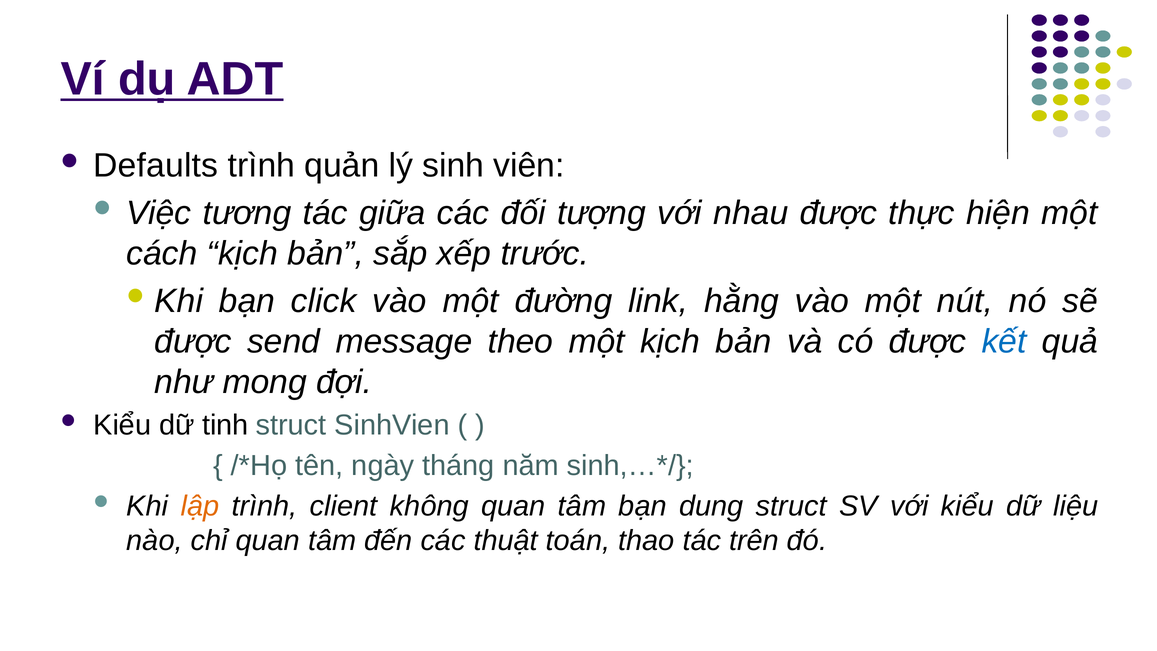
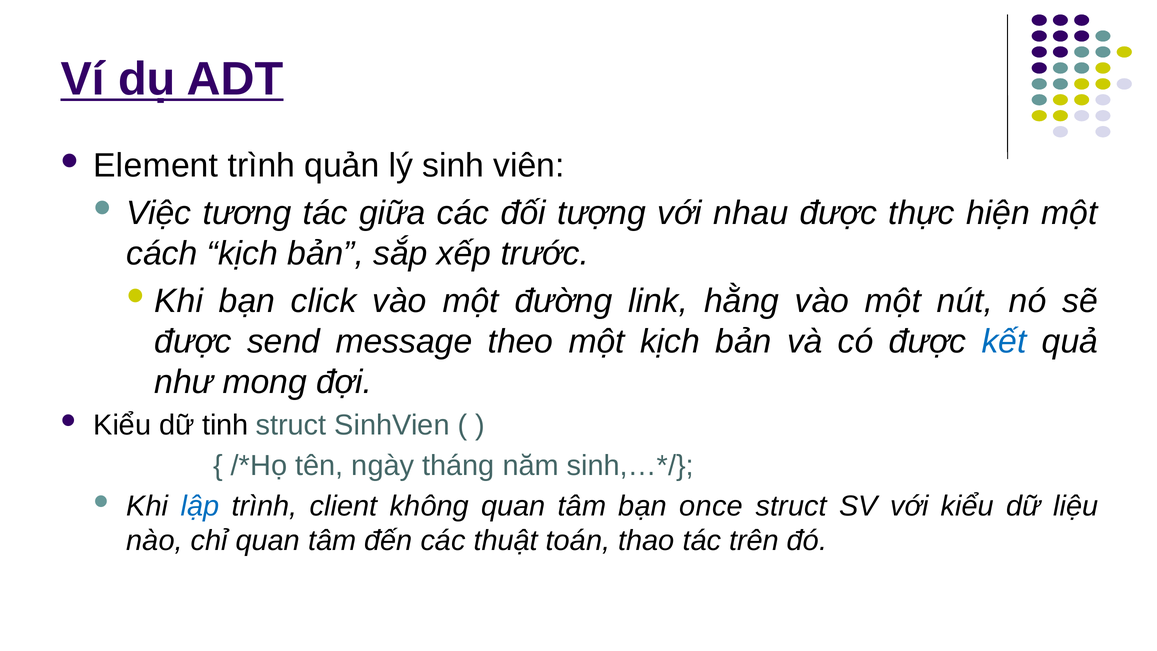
Defaults: Defaults -> Element
lập colour: orange -> blue
dung: dung -> once
